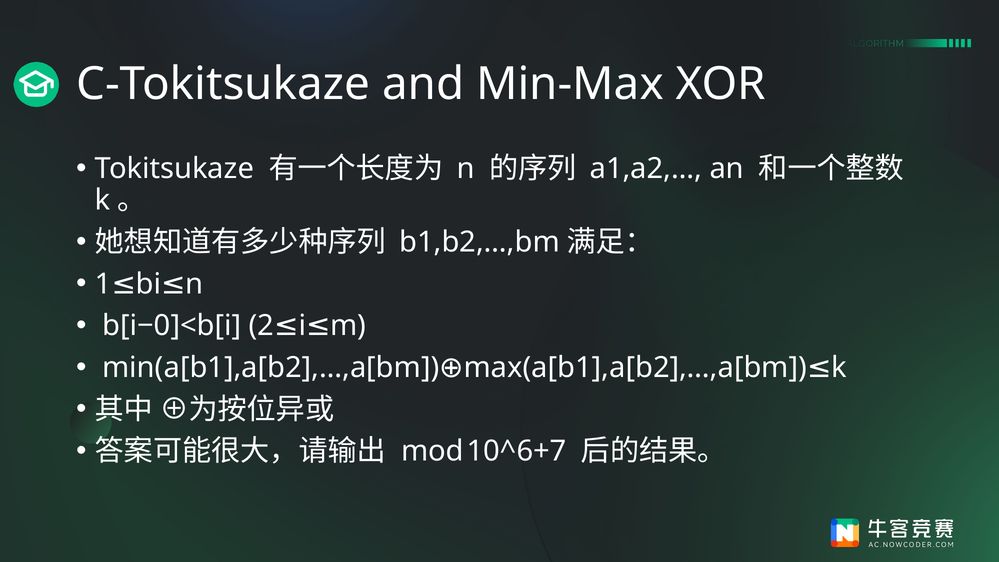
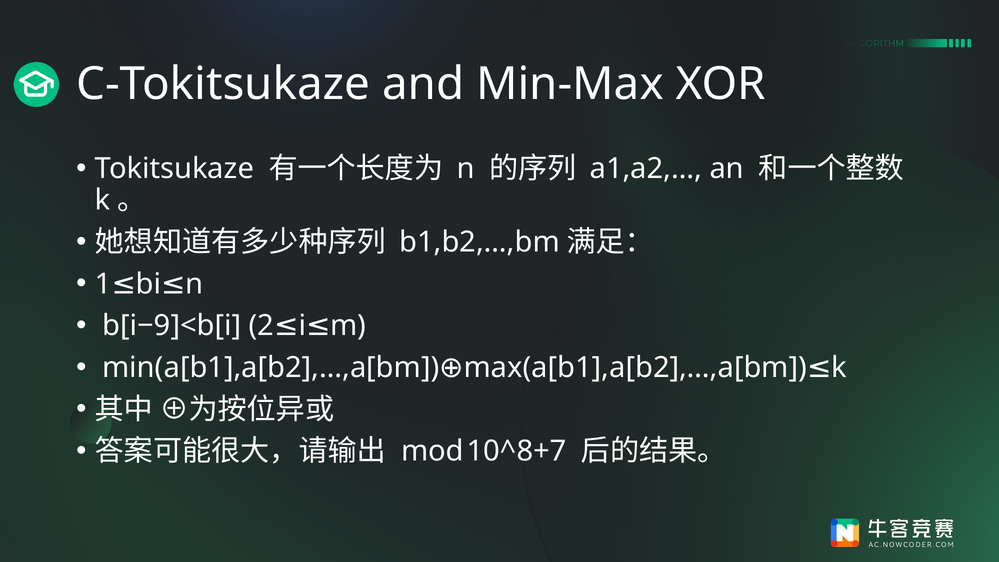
b[i−0]<b[i: b[i−0]<b[i -> b[i−9]<b[i
10^6+7: 10^6+7 -> 10^8+7
